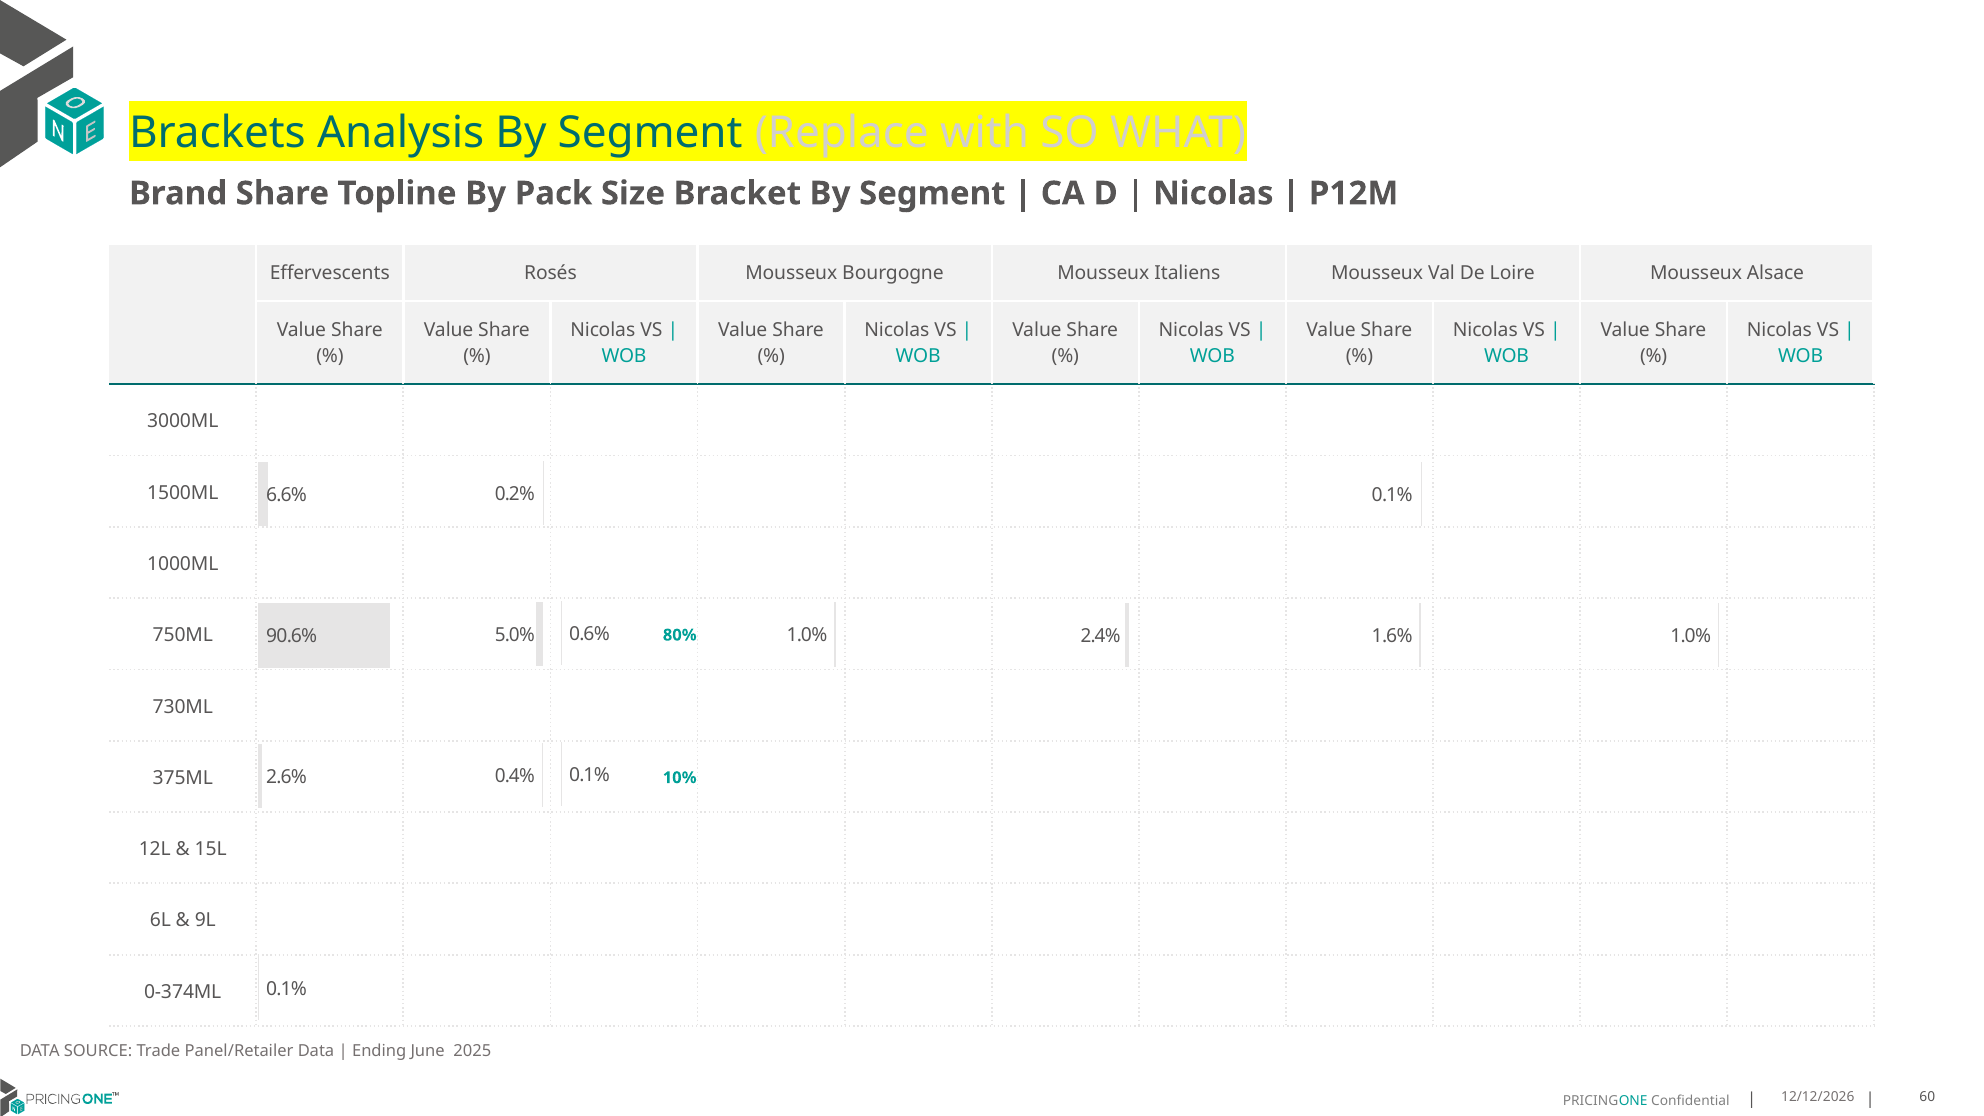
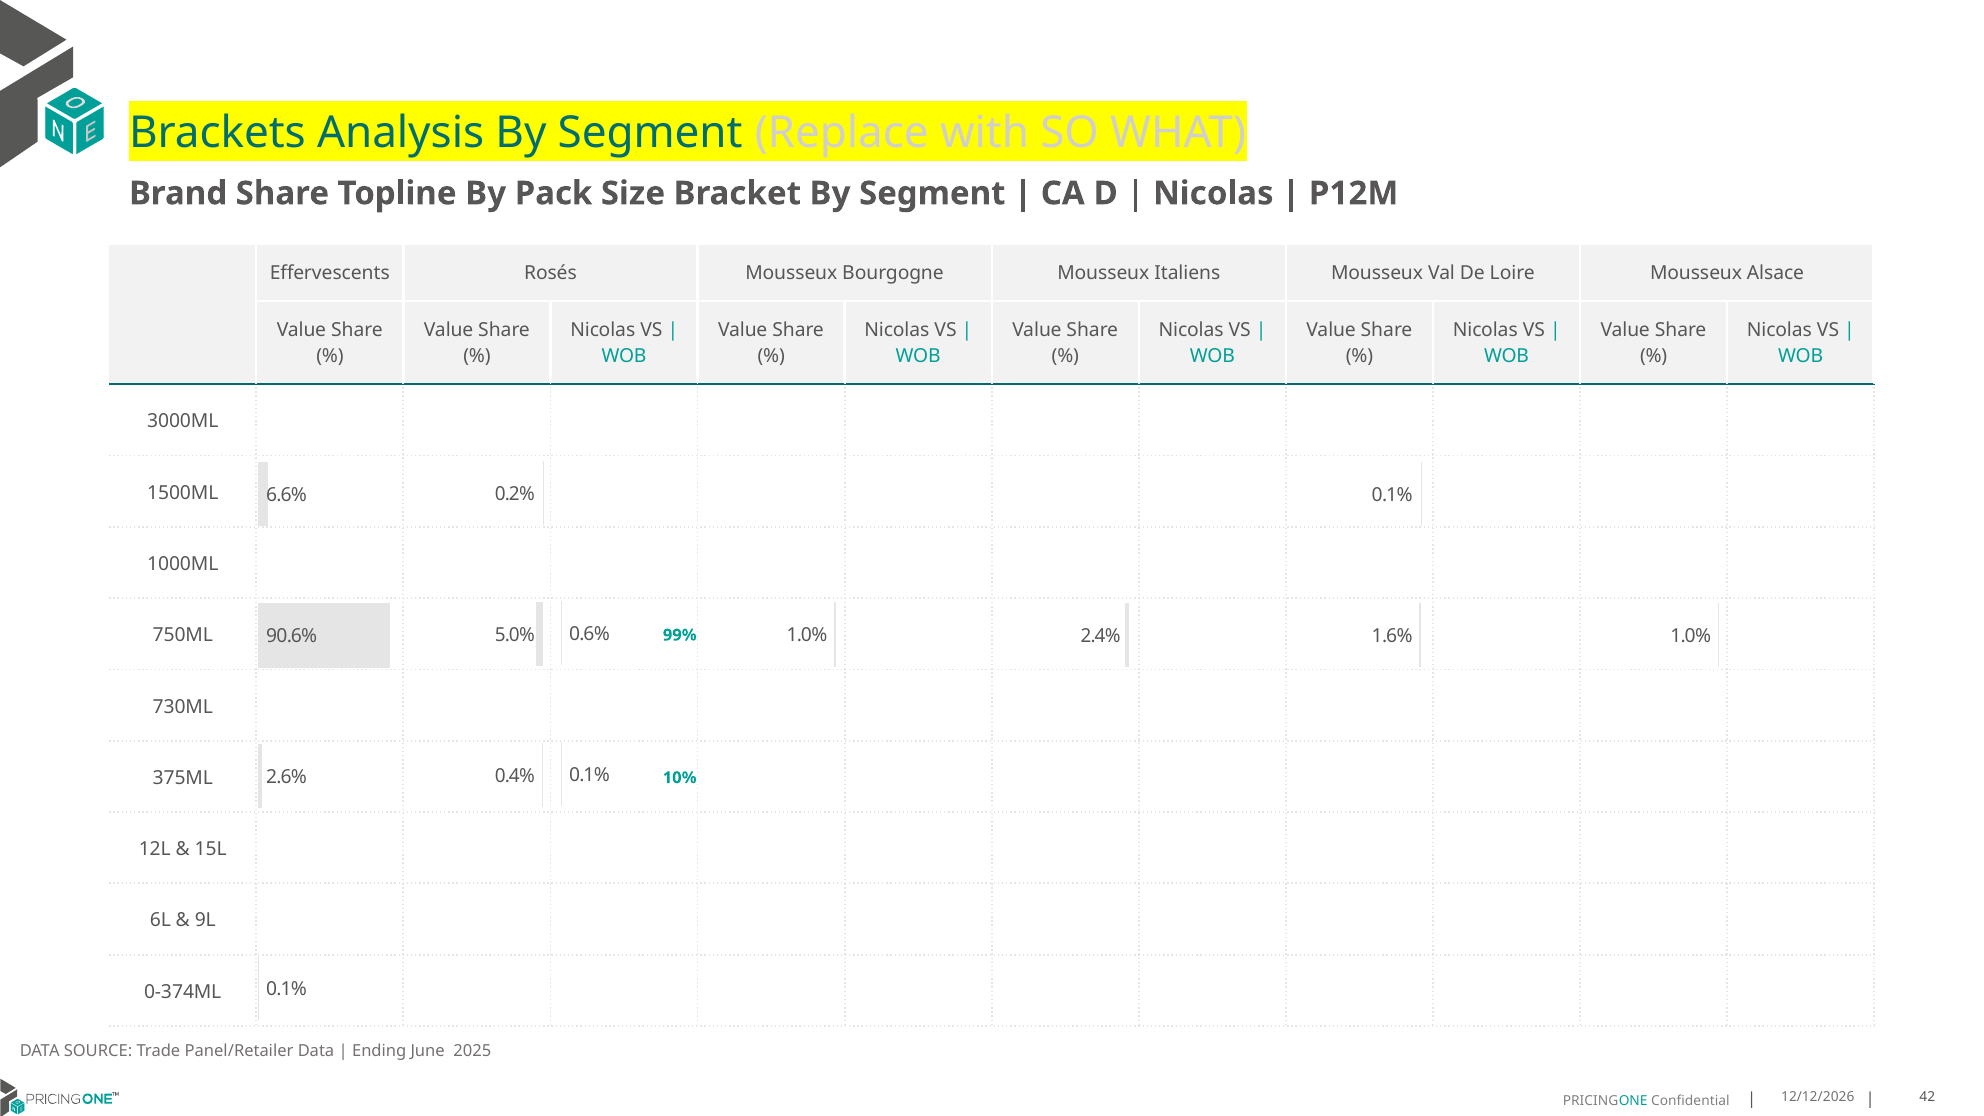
80%: 80% -> 99%
60: 60 -> 42
